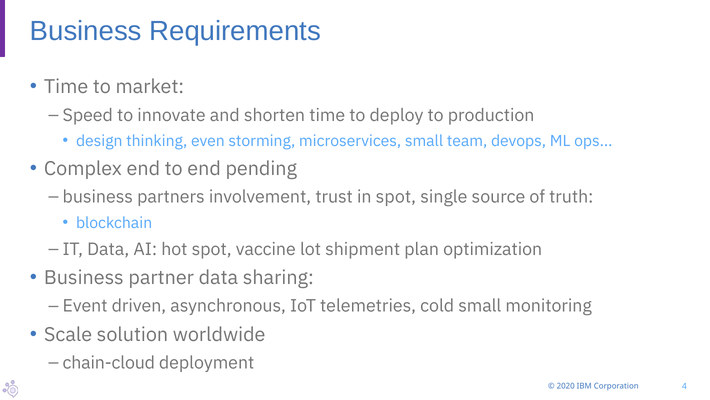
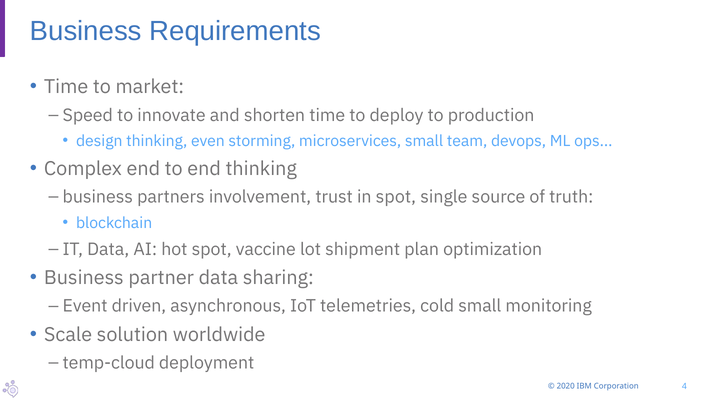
end pending: pending -> thinking
chain-cloud: chain-cloud -> temp-cloud
